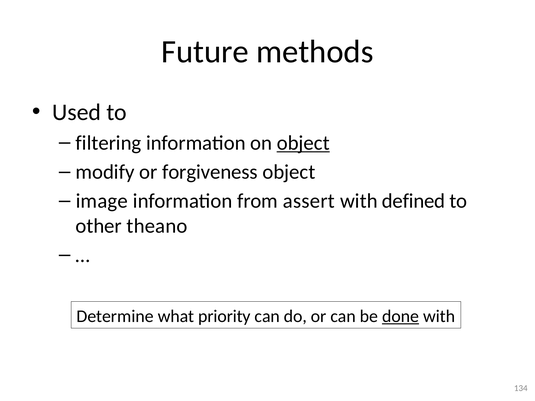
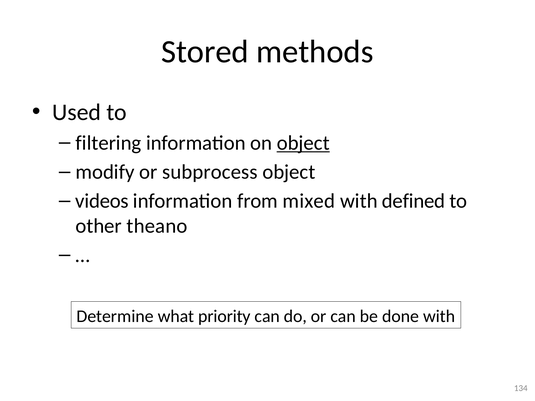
Future: Future -> Stored
forgiveness: forgiveness -> subprocess
image: image -> videos
assert: assert -> mixed
done underline: present -> none
